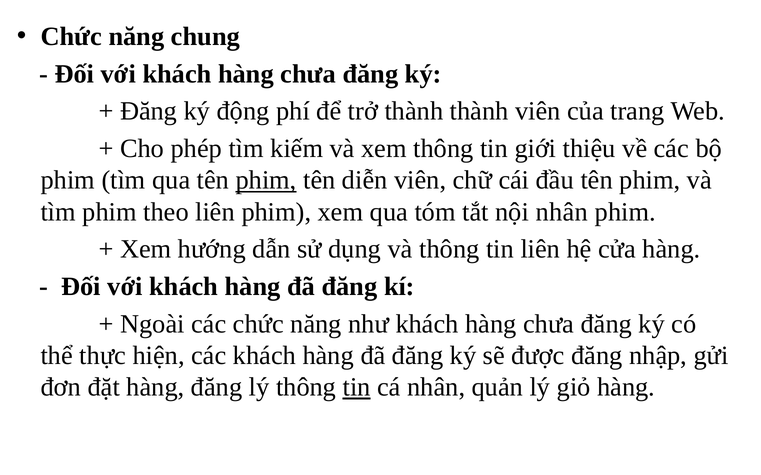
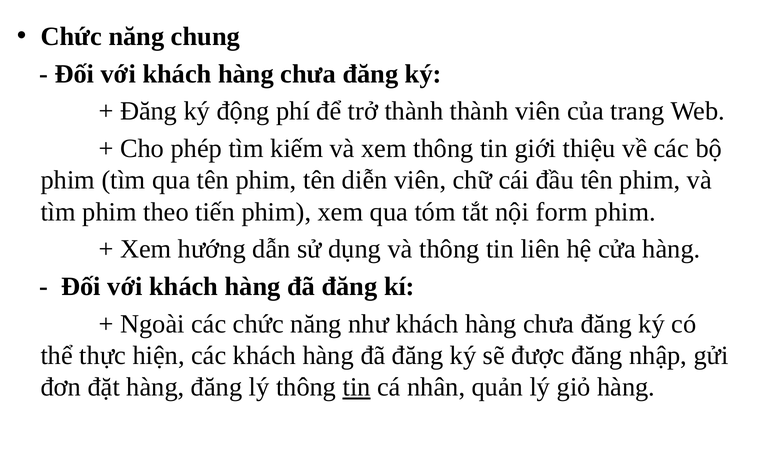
phim at (266, 180) underline: present -> none
theo liên: liên -> tiến
nội nhân: nhân -> form
